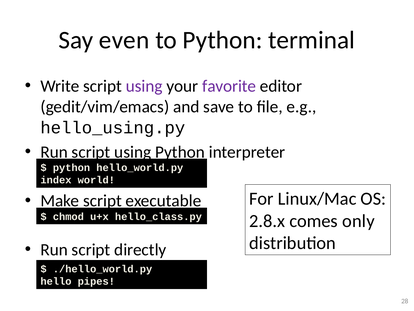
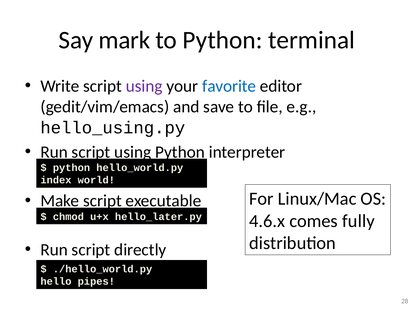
even: even -> mark
favorite colour: purple -> blue
hello_class.py: hello_class.py -> hello_later.py
2.8.x: 2.8.x -> 4.6.x
only: only -> fully
